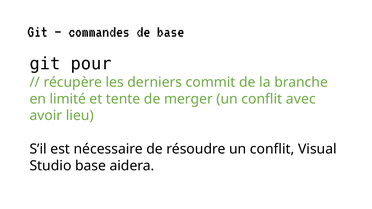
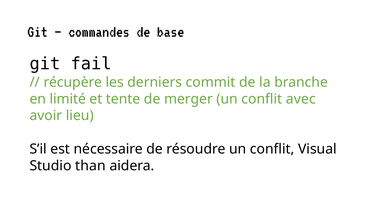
pour: pour -> fail
Studio base: base -> than
